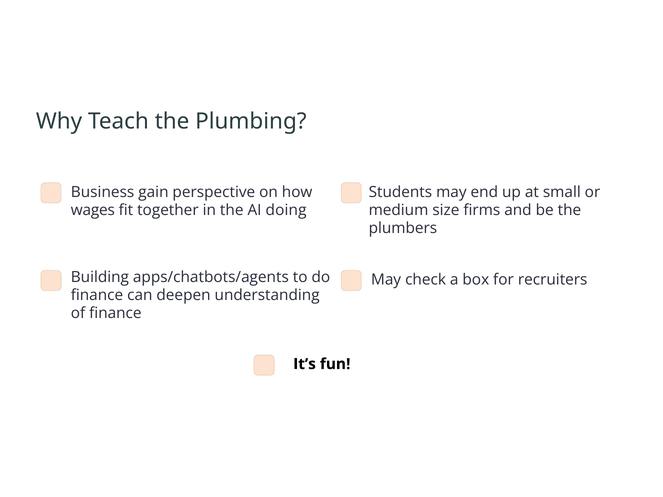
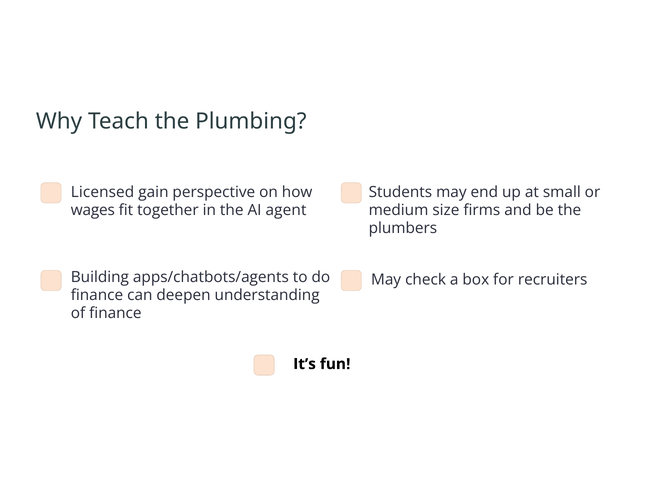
Business: Business -> Licensed
doing: doing -> agent
